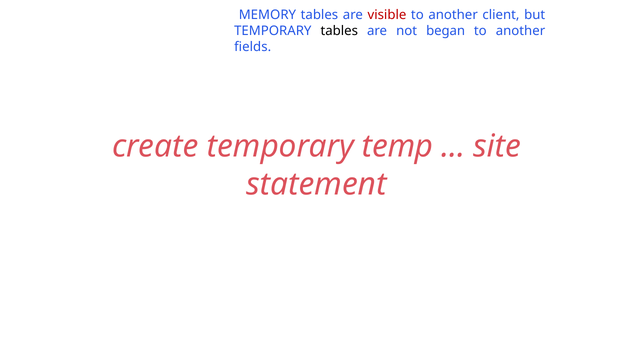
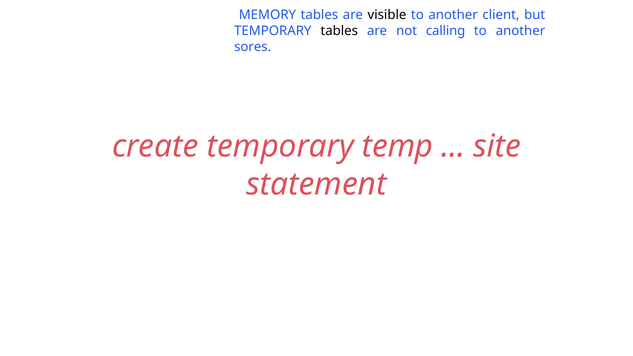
visible colour: red -> black
began: began -> calling
fields: fields -> sores
